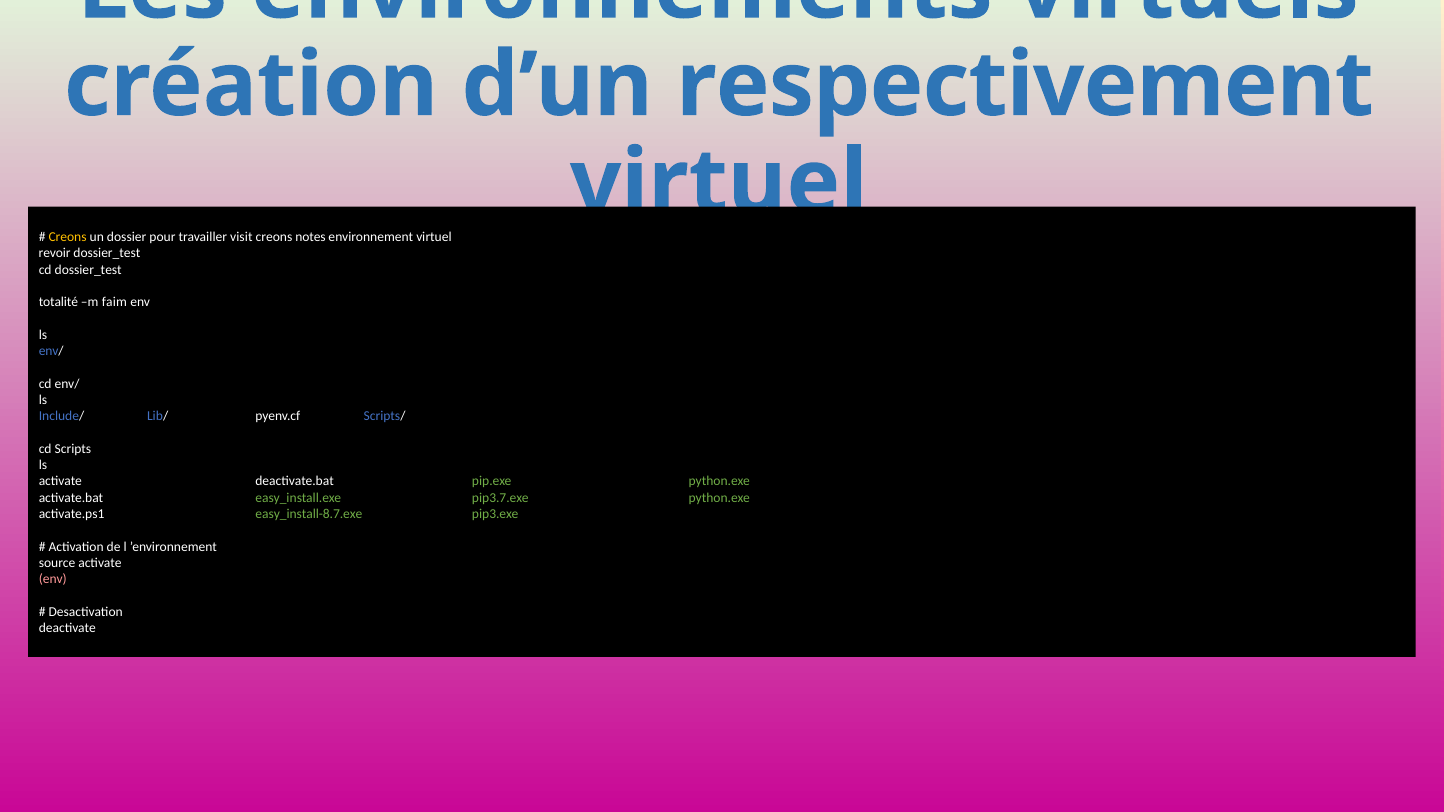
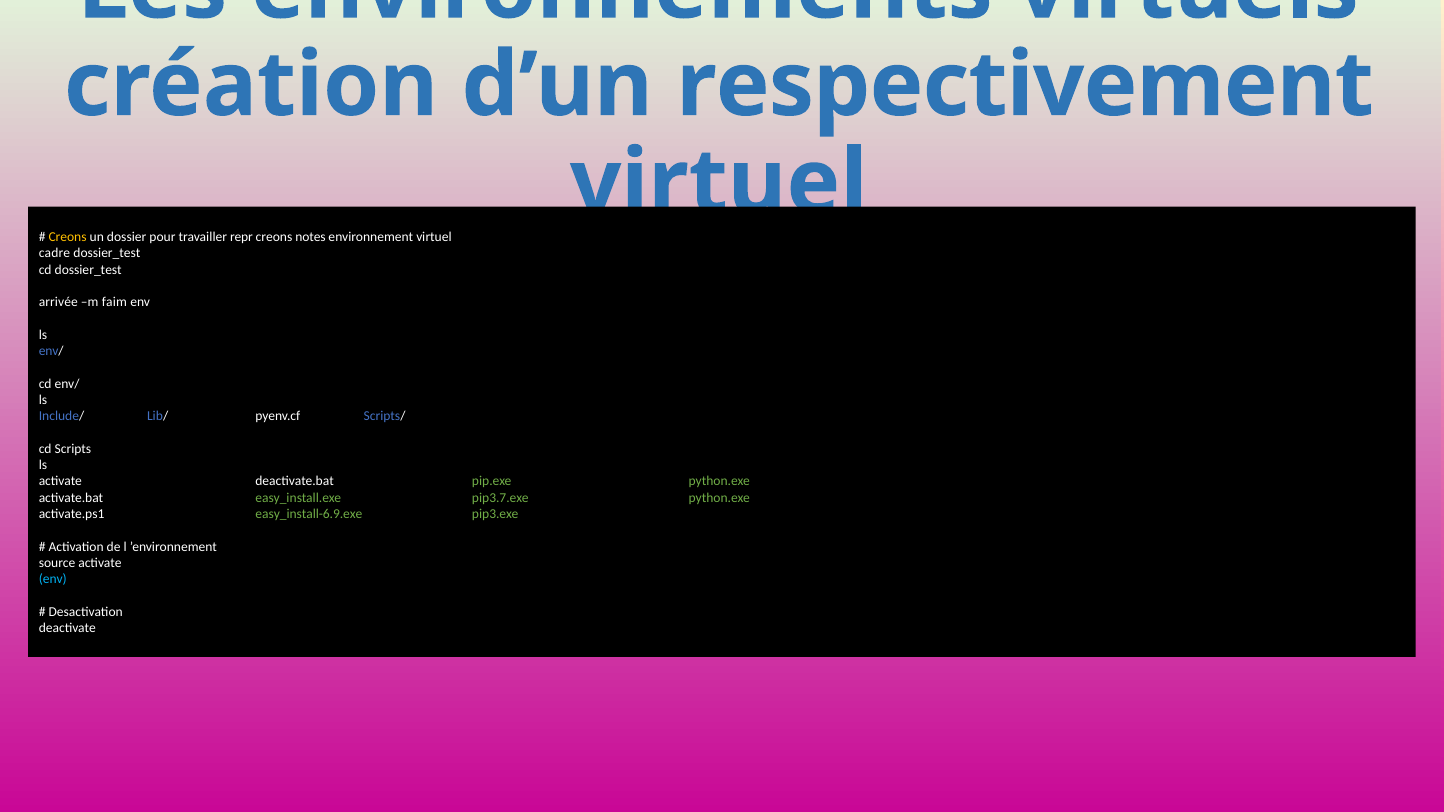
visit: visit -> repr
revoir: revoir -> cadre
totalité: totalité -> arrivée
easy_install-8.7.exe: easy_install-8.7.exe -> easy_install-6.9.exe
env at (53, 579) colour: pink -> light blue
